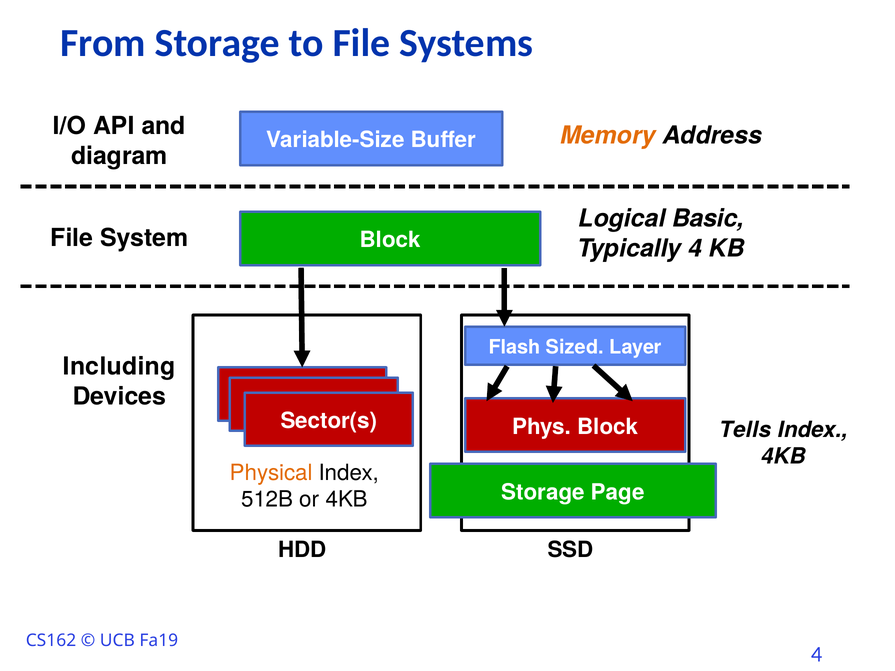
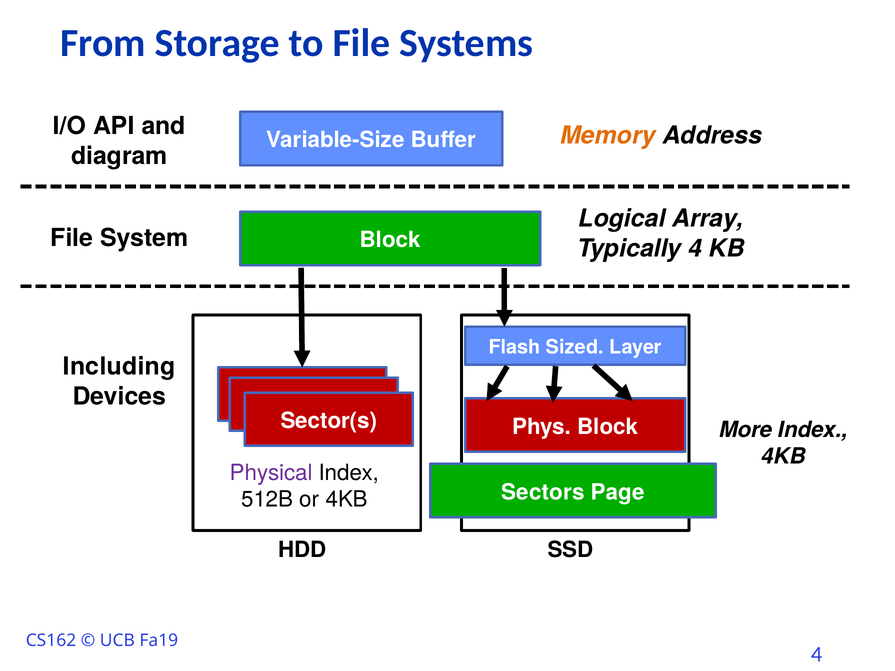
Basic: Basic -> Array
Tells: Tells -> More
Physical colour: orange -> purple
Storage at (543, 492): Storage -> Sectors
